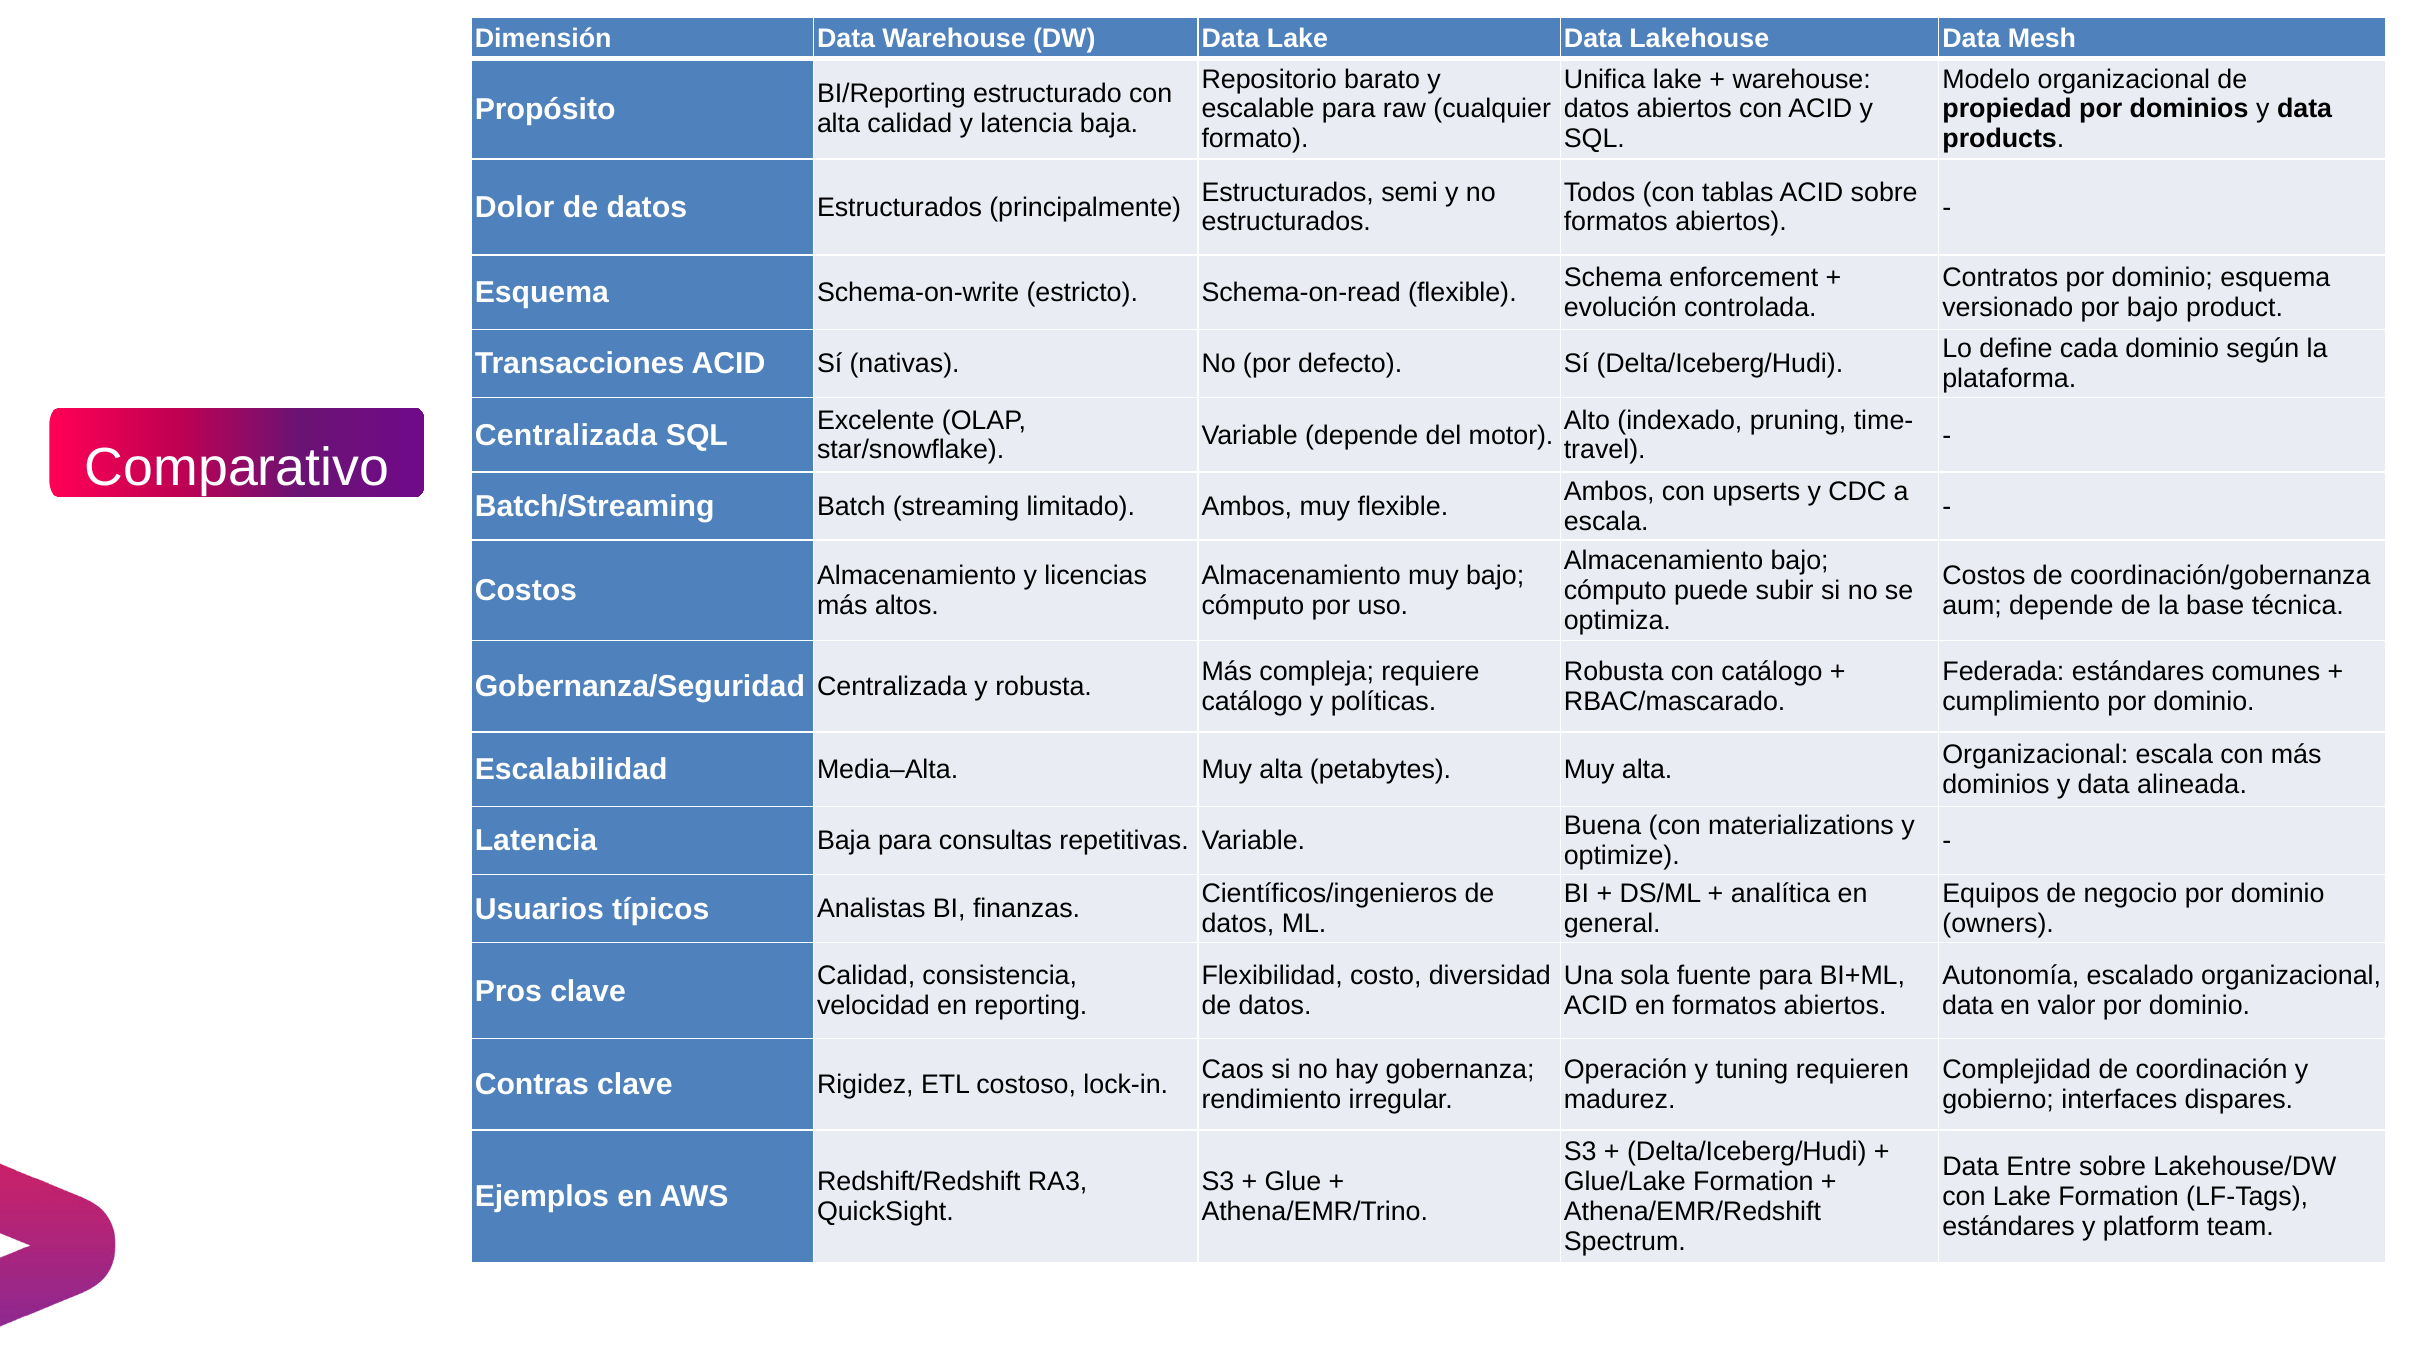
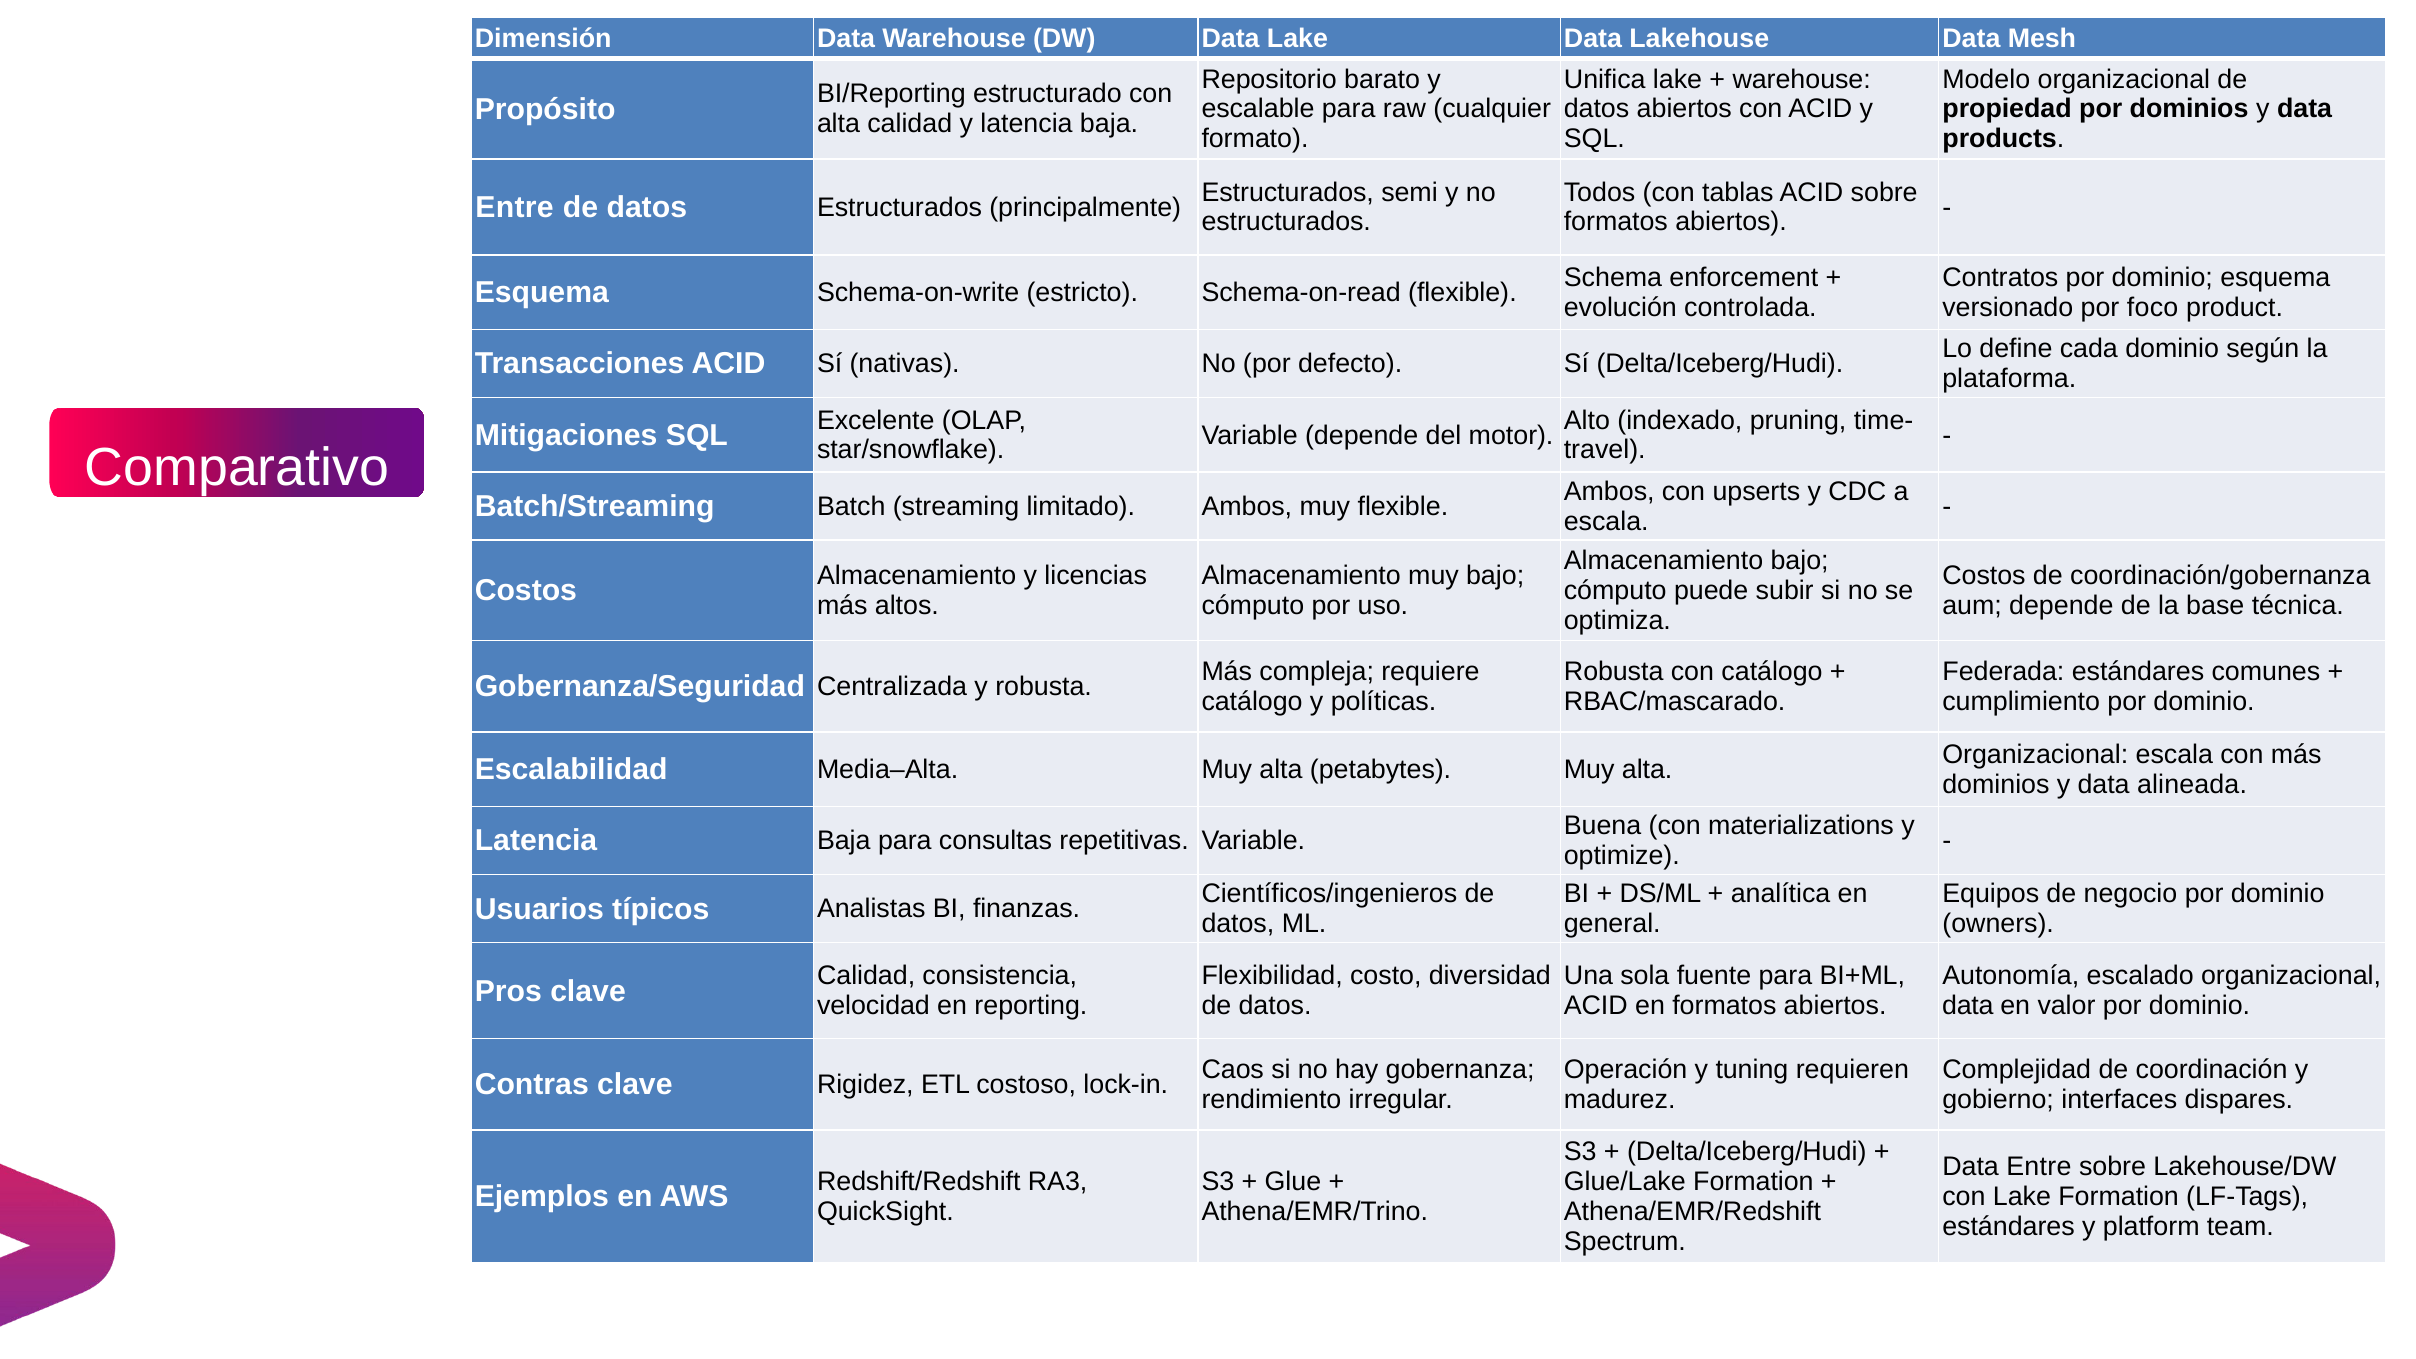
Dolor at (515, 207): Dolor -> Entre
por bajo: bajo -> foco
Centralizada at (566, 435): Centralizada -> Mitigaciones
